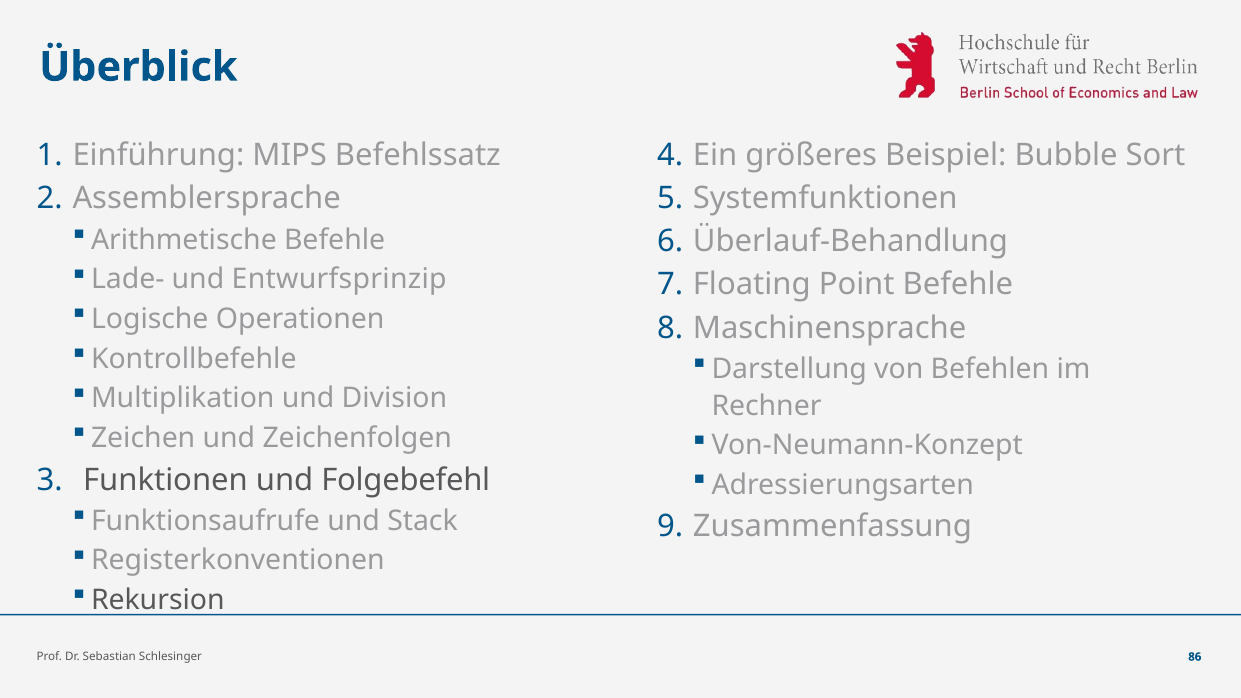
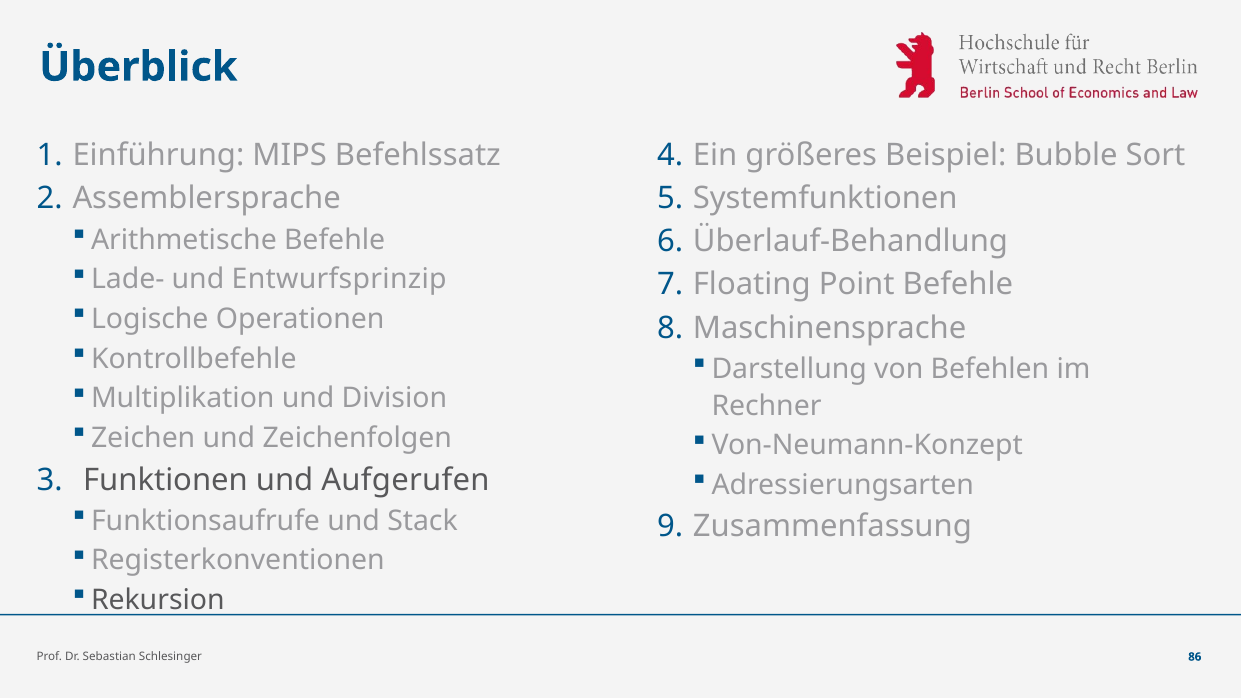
Folgebefehl: Folgebefehl -> Aufgerufen
